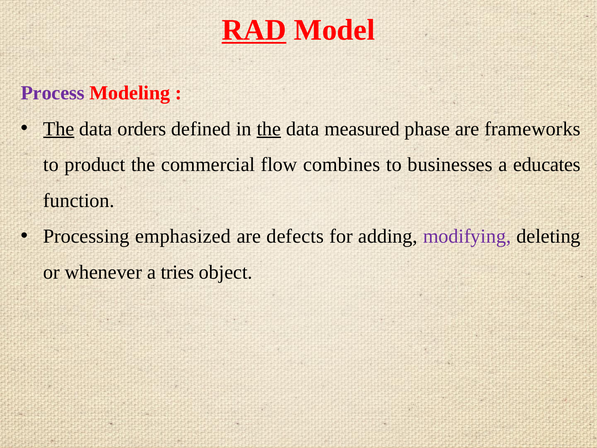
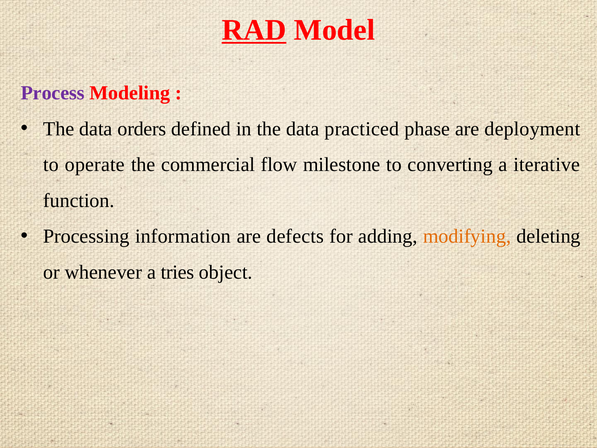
The at (59, 129) underline: present -> none
the at (269, 129) underline: present -> none
measured: measured -> practiced
frameworks: frameworks -> deployment
product: product -> operate
combines: combines -> milestone
businesses: businesses -> converting
educates: educates -> iterative
emphasized: emphasized -> information
modifying colour: purple -> orange
